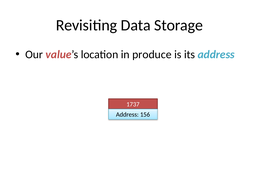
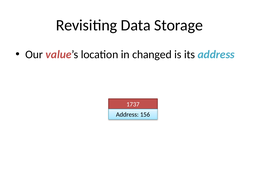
produce: produce -> changed
